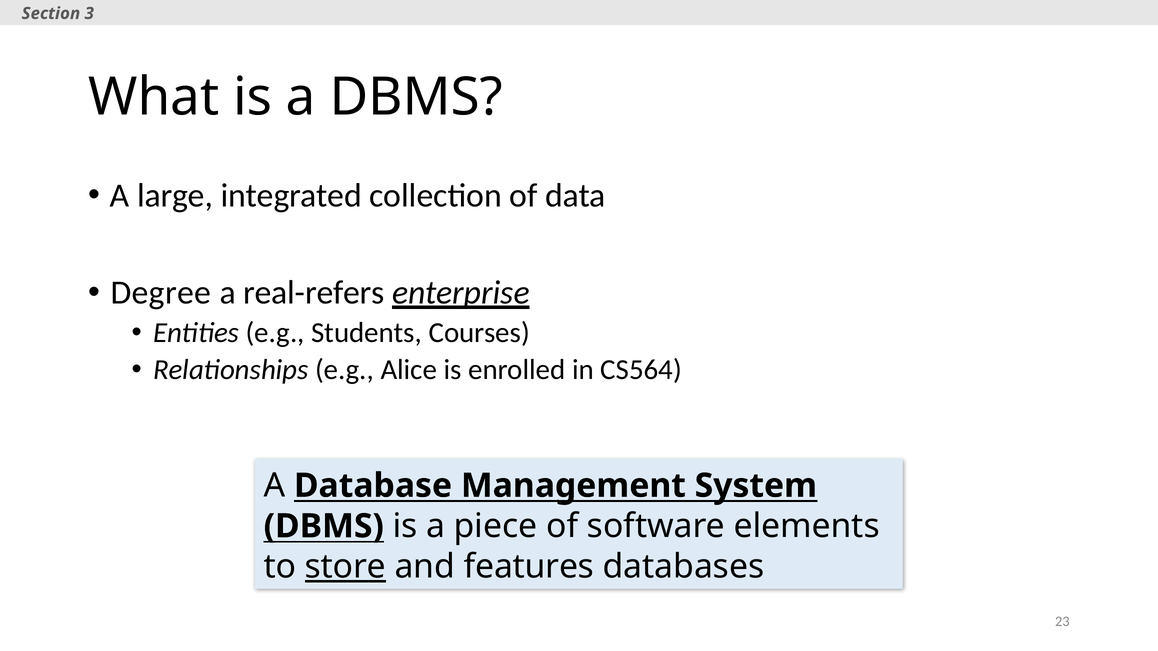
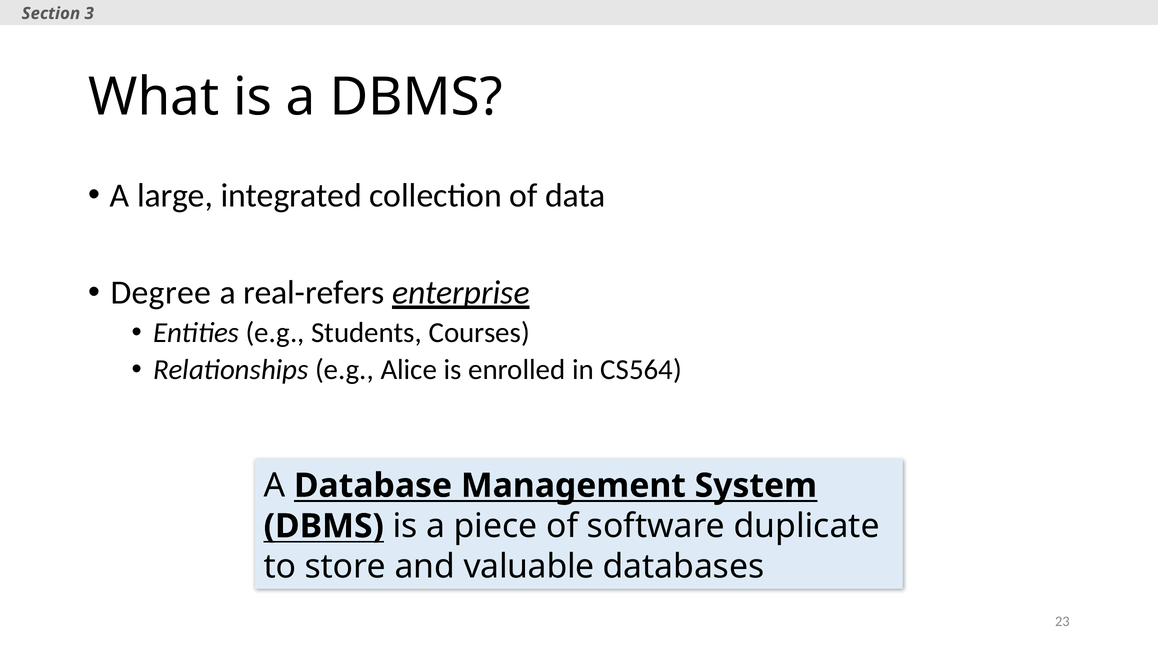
elements: elements -> duplicate
store underline: present -> none
features: features -> valuable
